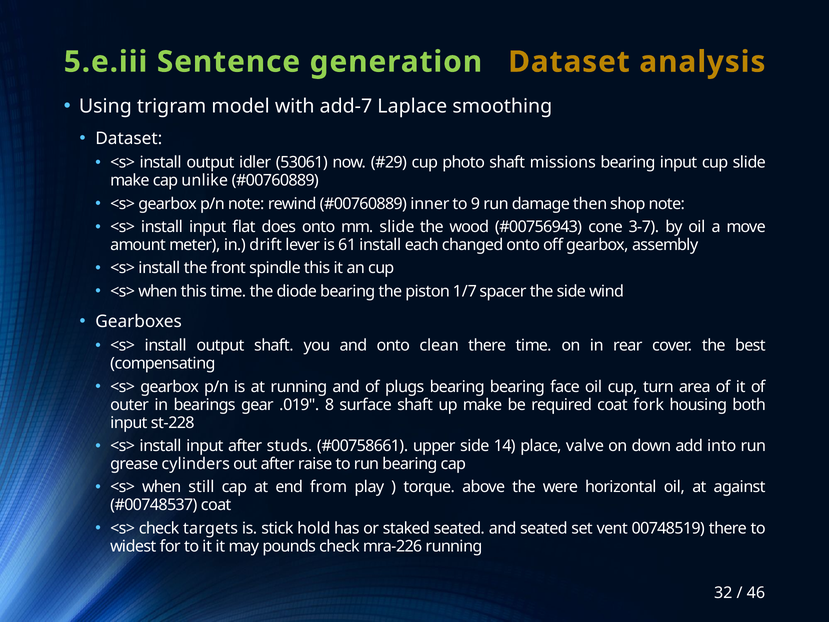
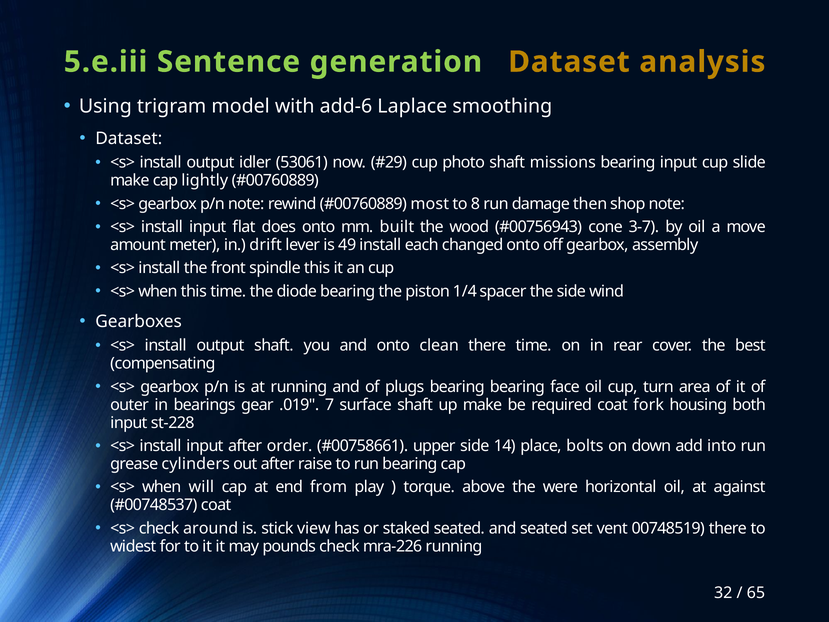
add-7: add-7 -> add-6
unlike: unlike -> lightly
inner: inner -> most
9: 9 -> 8
mm slide: slide -> built
61: 61 -> 49
1/7: 1/7 -> 1/4
8: 8 -> 7
studs: studs -> order
valve: valve -> bolts
still: still -> will
targets: targets -> around
hold: hold -> view
46: 46 -> 65
